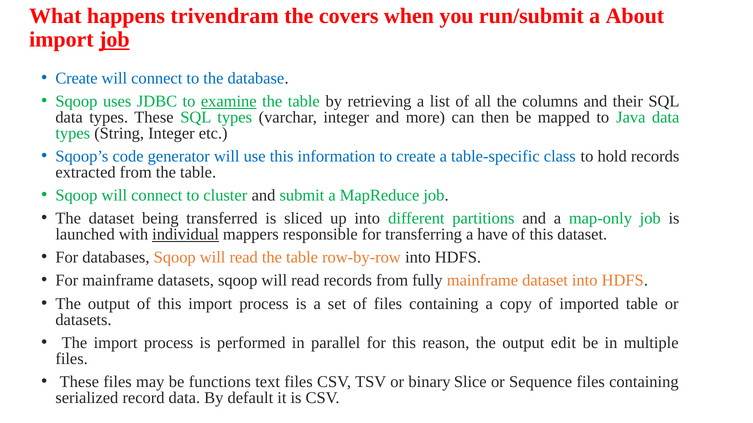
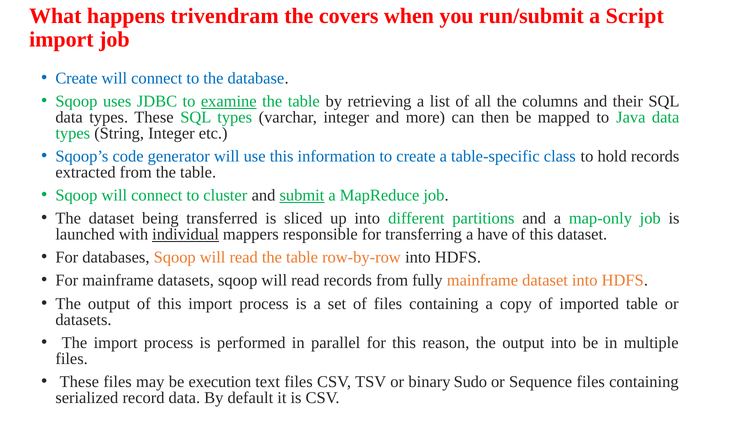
About: About -> Script
job at (114, 40) underline: present -> none
submit underline: none -> present
output edit: edit -> into
functions: functions -> execution
Slice: Slice -> Sudo
